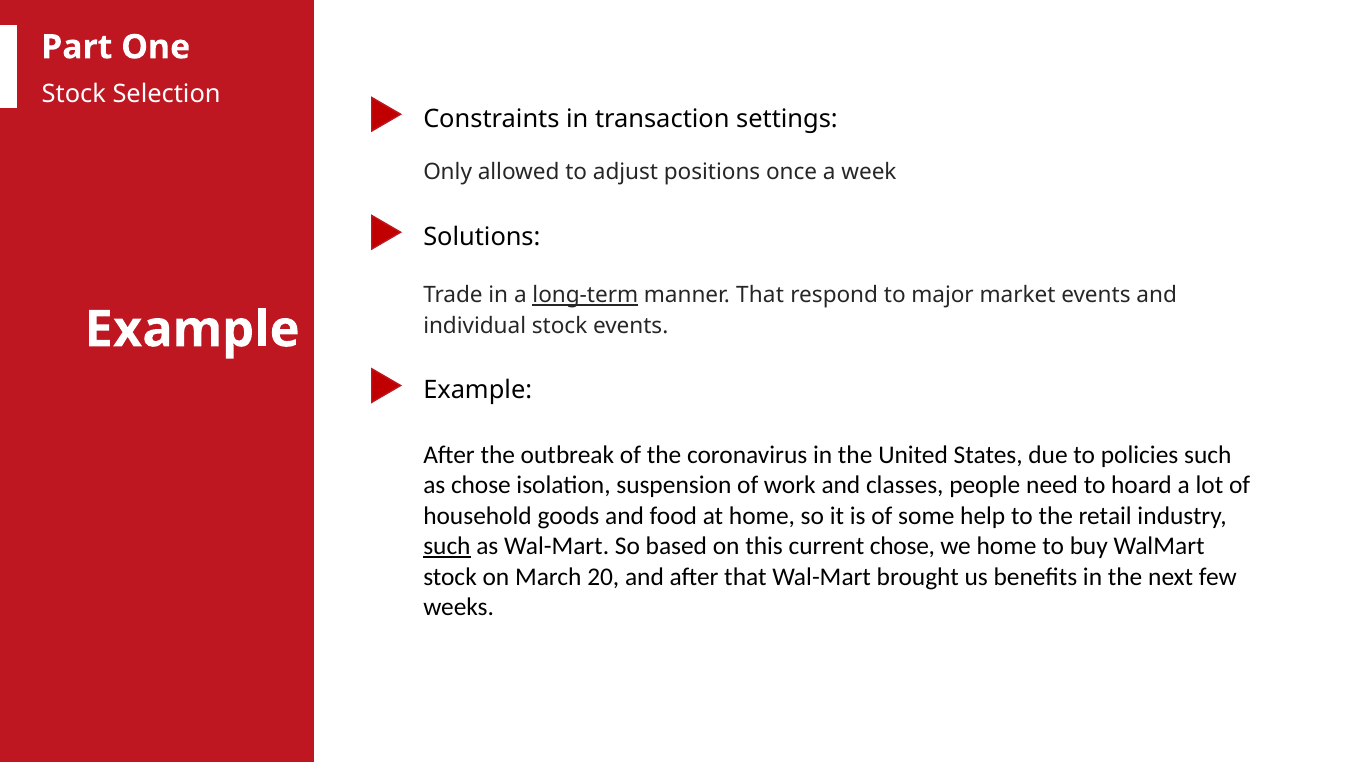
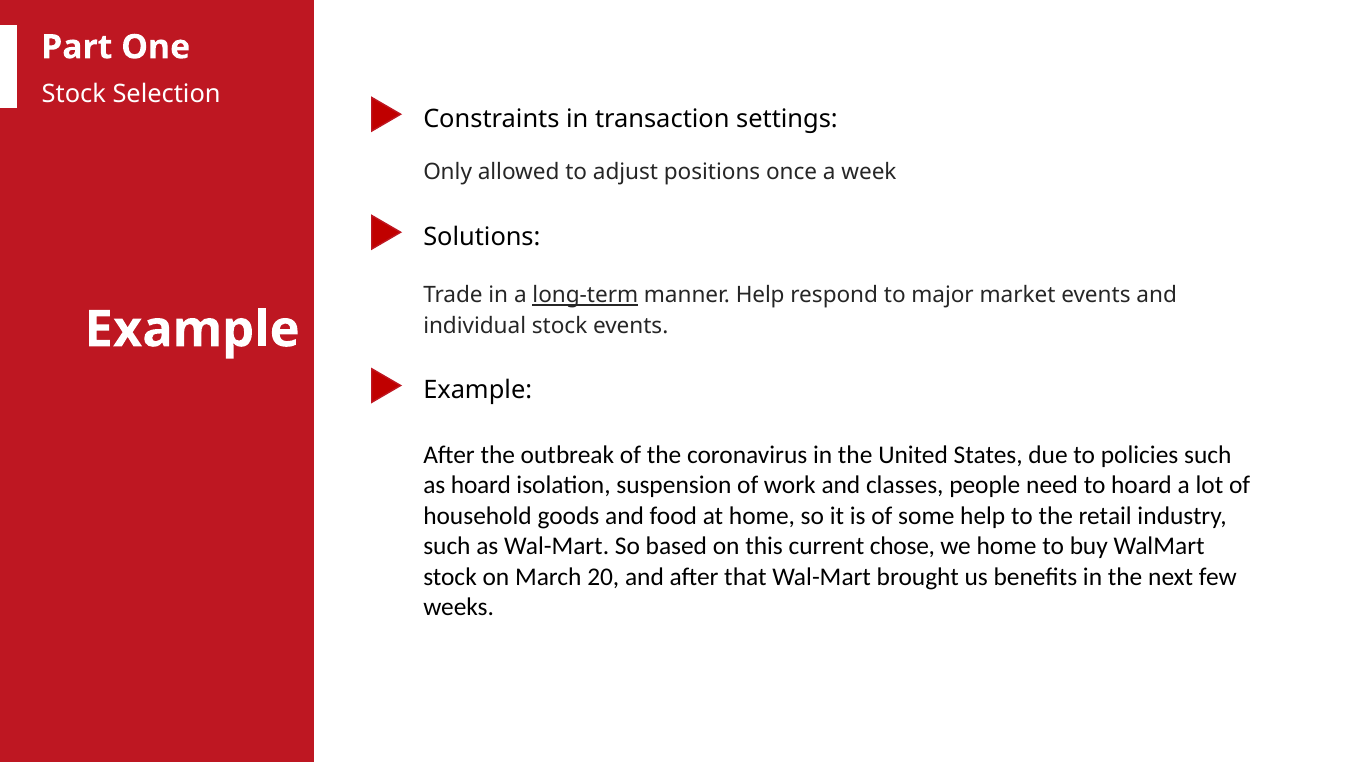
manner That: That -> Help
as chose: chose -> hoard
such at (447, 546) underline: present -> none
